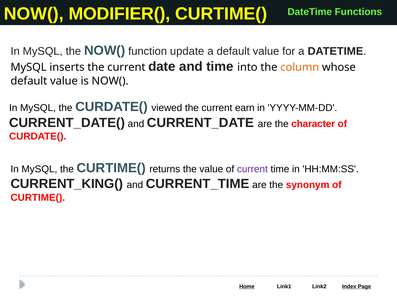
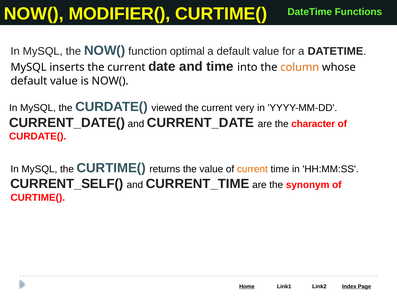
update: update -> optimal
earn: earn -> very
current at (252, 169) colour: purple -> orange
CURRENT_KING(: CURRENT_KING( -> CURRENT_SELF(
